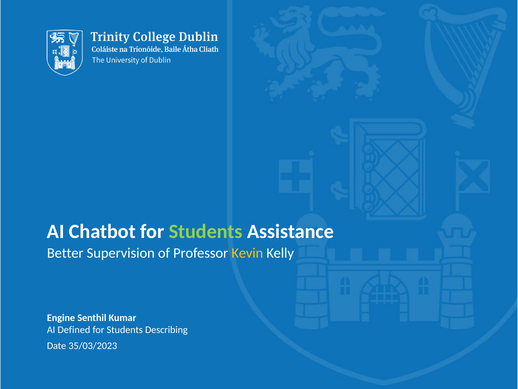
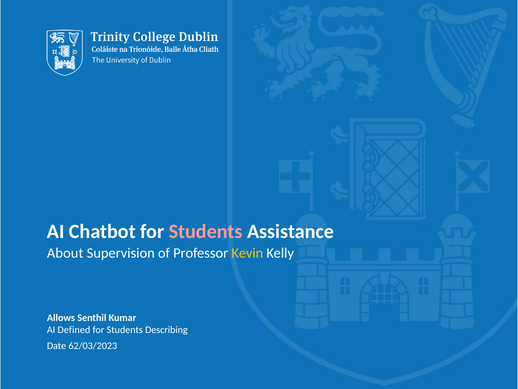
Students at (206, 231) colour: light green -> pink
Better: Better -> About
Engine: Engine -> Allows
35/03/2023: 35/03/2023 -> 62/03/2023
